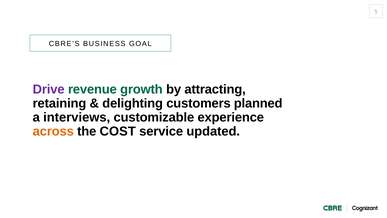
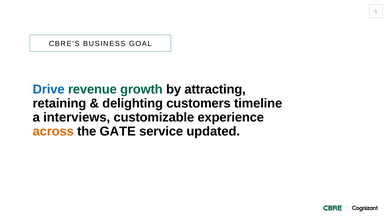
Drive colour: purple -> blue
planned: planned -> timeline
COST: COST -> GATE
